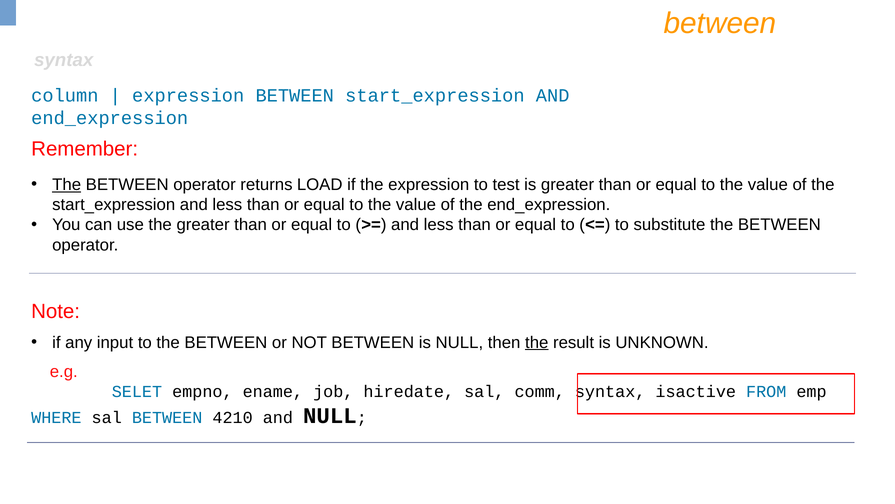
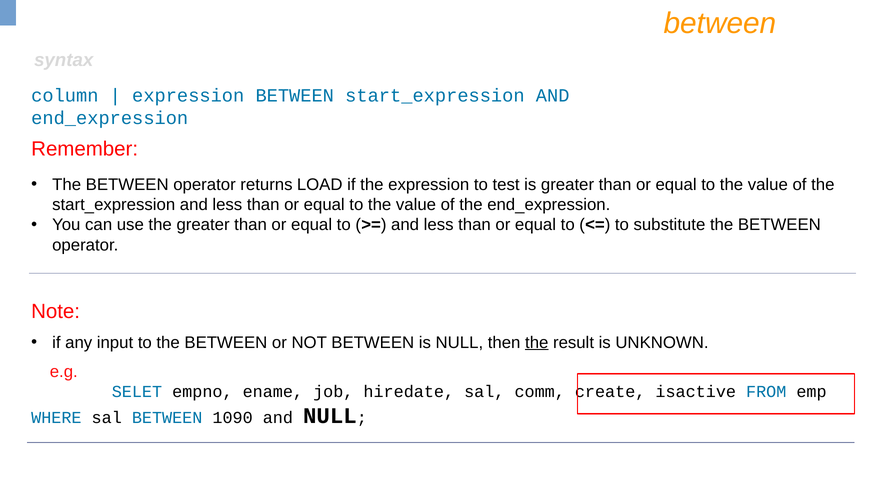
The at (67, 184) underline: present -> none
comm syntax: syntax -> create
4210: 4210 -> 1090
